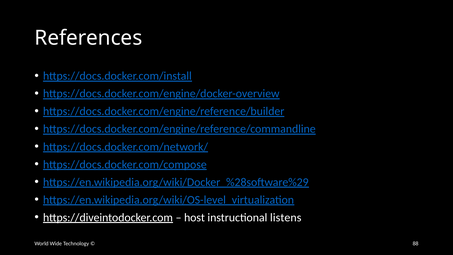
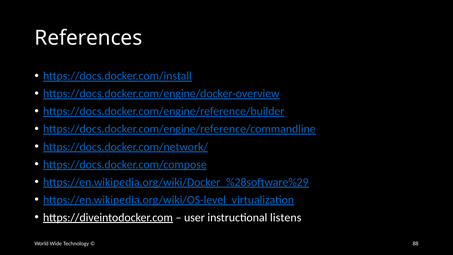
host: host -> user
